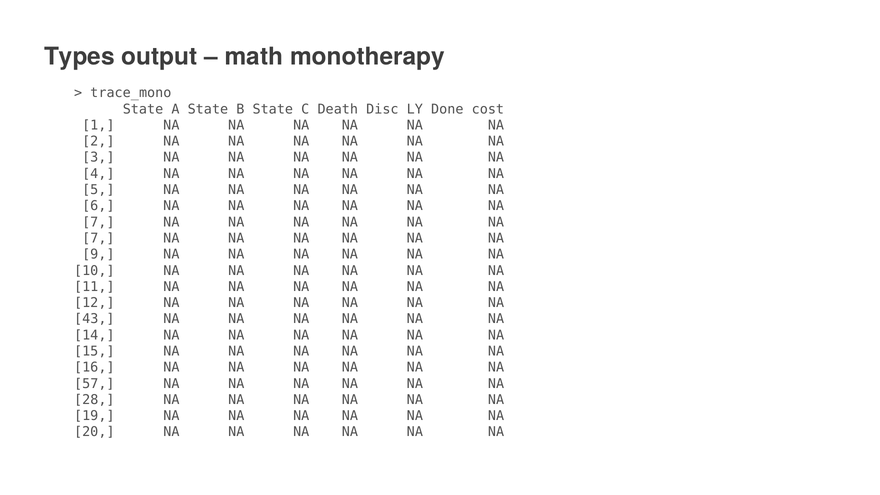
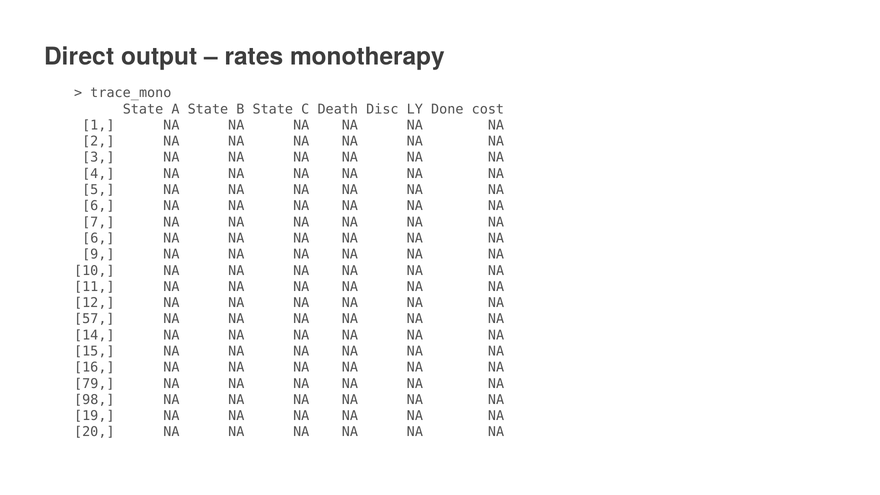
Types: Types -> Direct
math: math -> rates
7 at (98, 238): 7 -> 6
43: 43 -> 57
57: 57 -> 79
28: 28 -> 98
